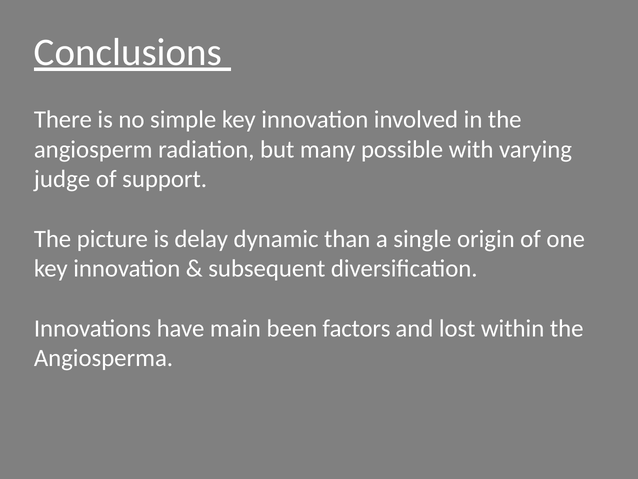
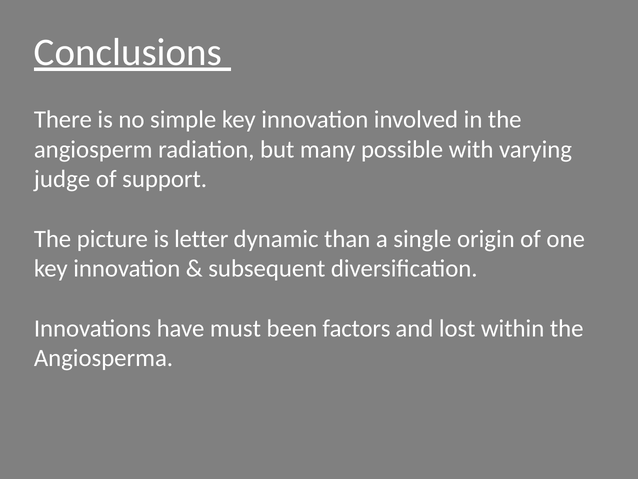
delay: delay -> letter
main: main -> must
